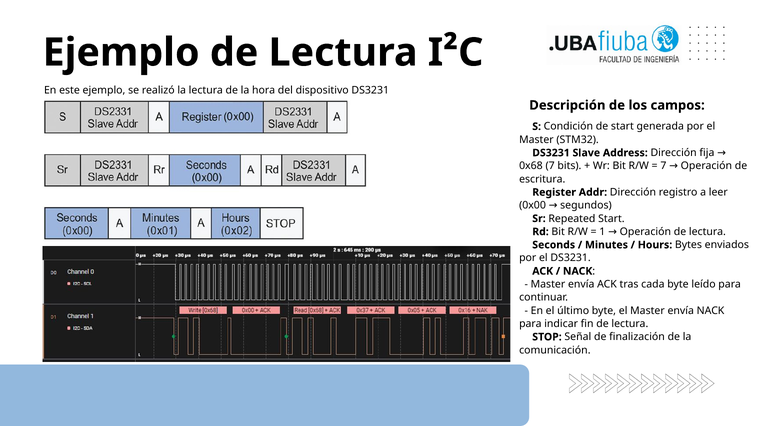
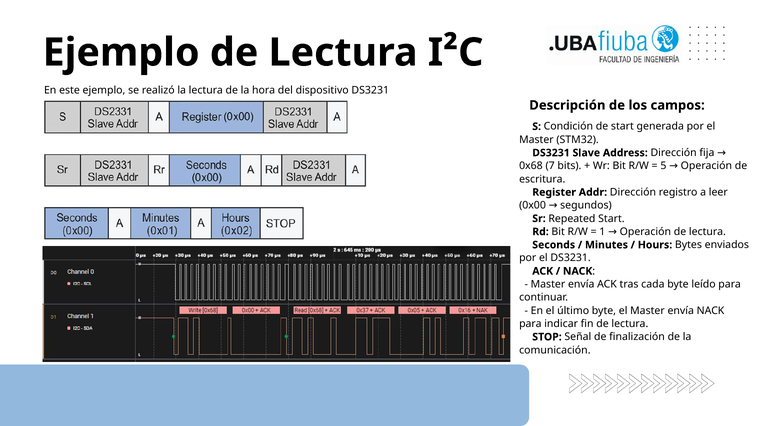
7 at (663, 166): 7 -> 5
